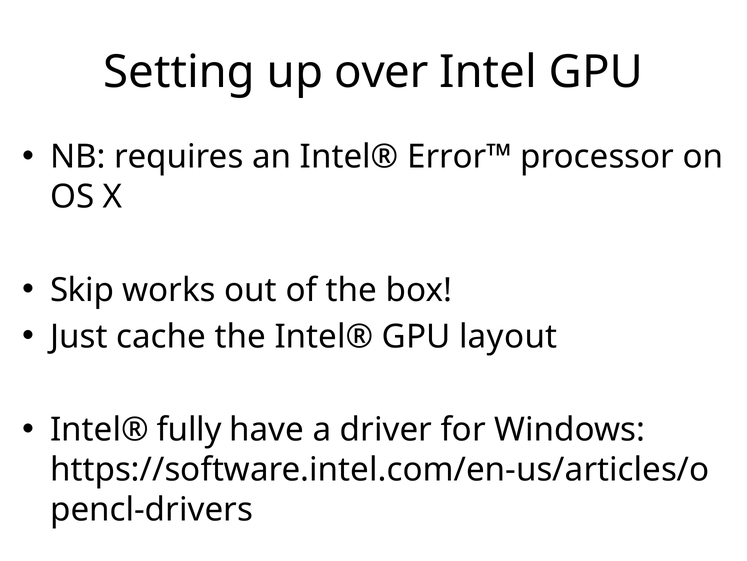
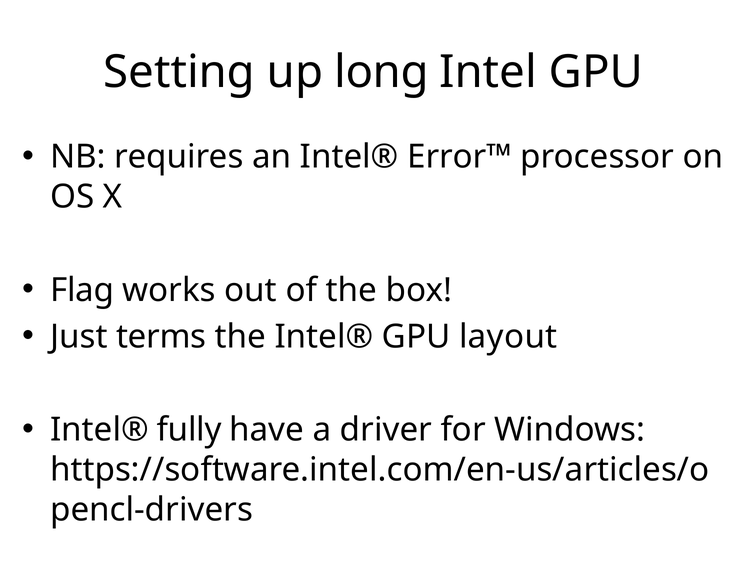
over: over -> long
Skip: Skip -> Flag
cache: cache -> terms
